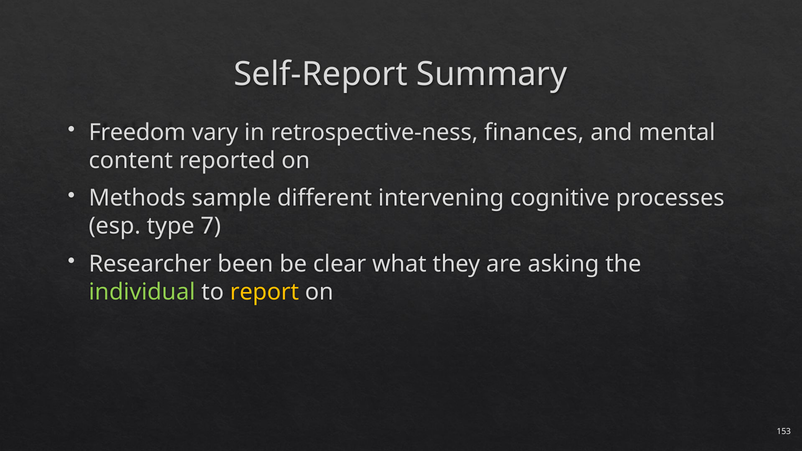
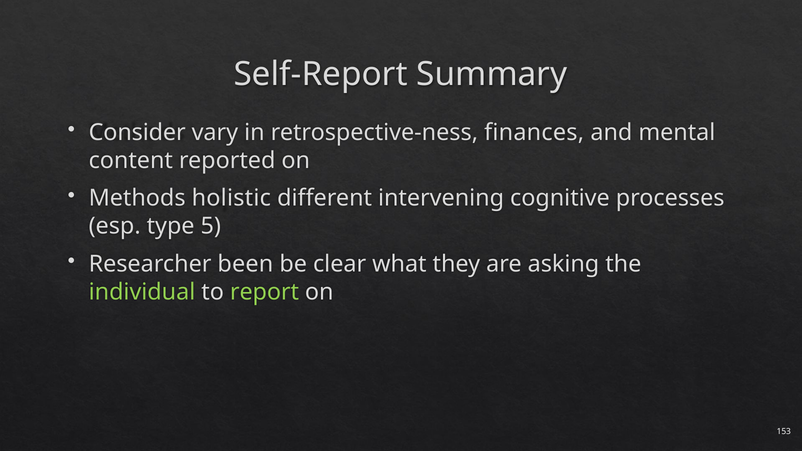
Freedom: Freedom -> Consider
sample: sample -> holistic
7: 7 -> 5
report colour: yellow -> light green
